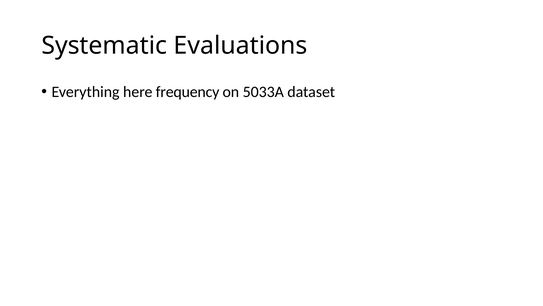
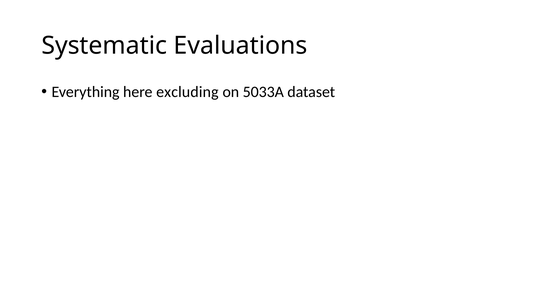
frequency: frequency -> excluding
